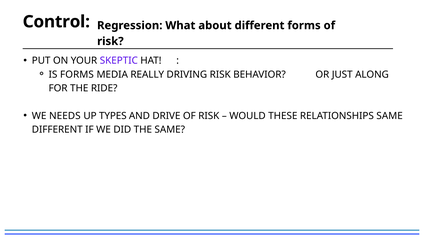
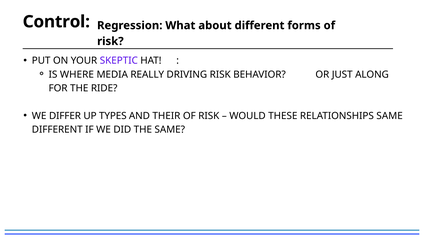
IS FORMS: FORMS -> WHERE
NEEDS: NEEDS -> DIFFER
DRIVE: DRIVE -> THEIR
